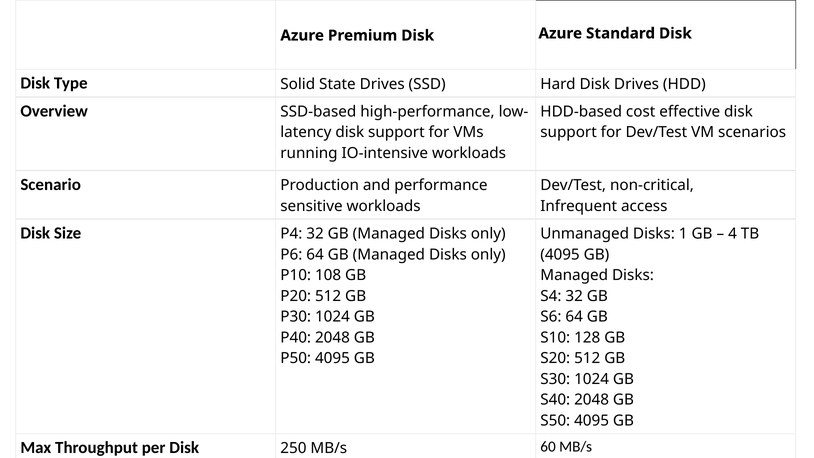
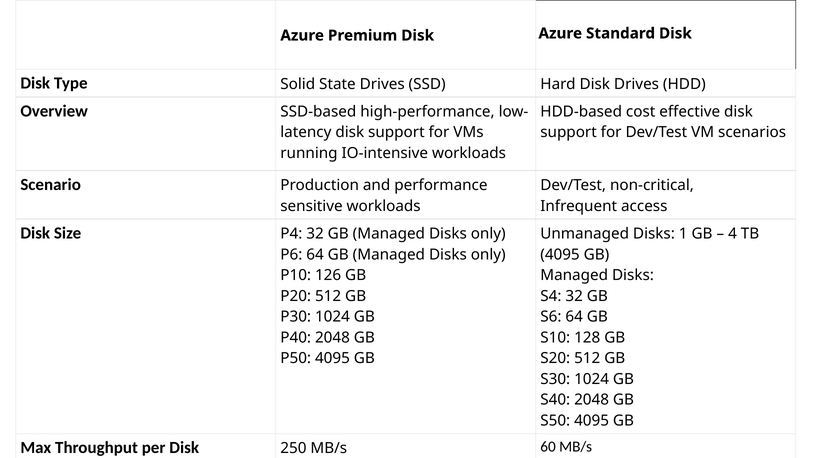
108: 108 -> 126
